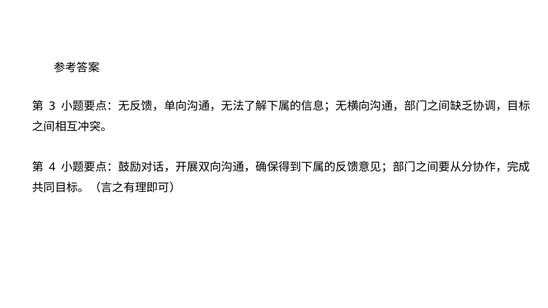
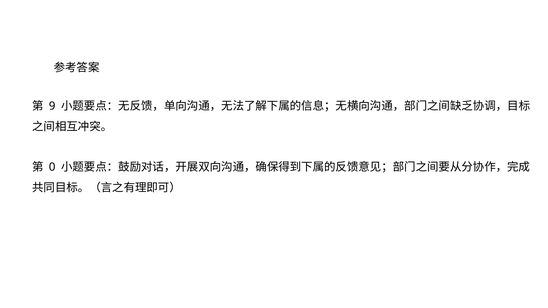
3: 3 -> 9
4: 4 -> 0
